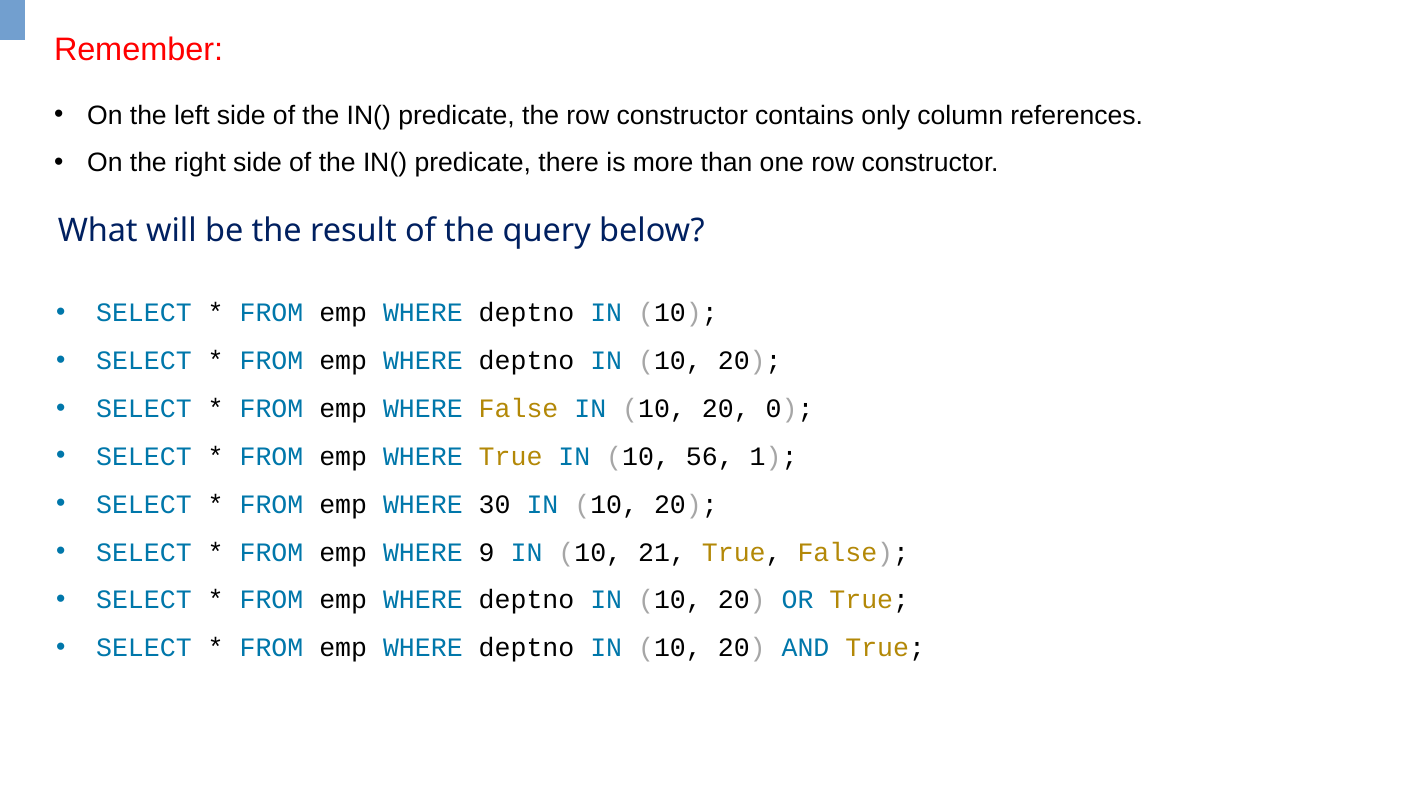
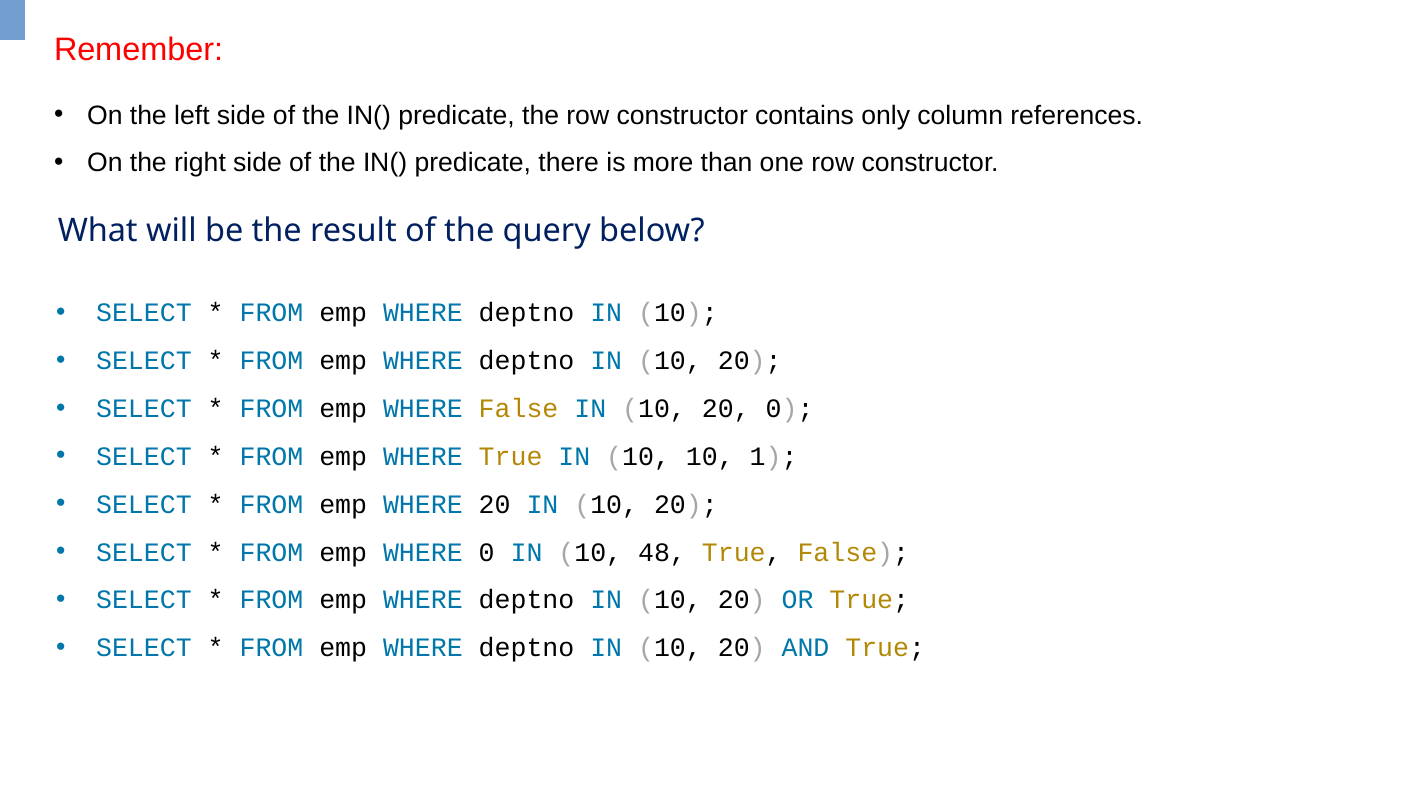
10 56: 56 -> 10
WHERE 30: 30 -> 20
WHERE 9: 9 -> 0
21: 21 -> 48
